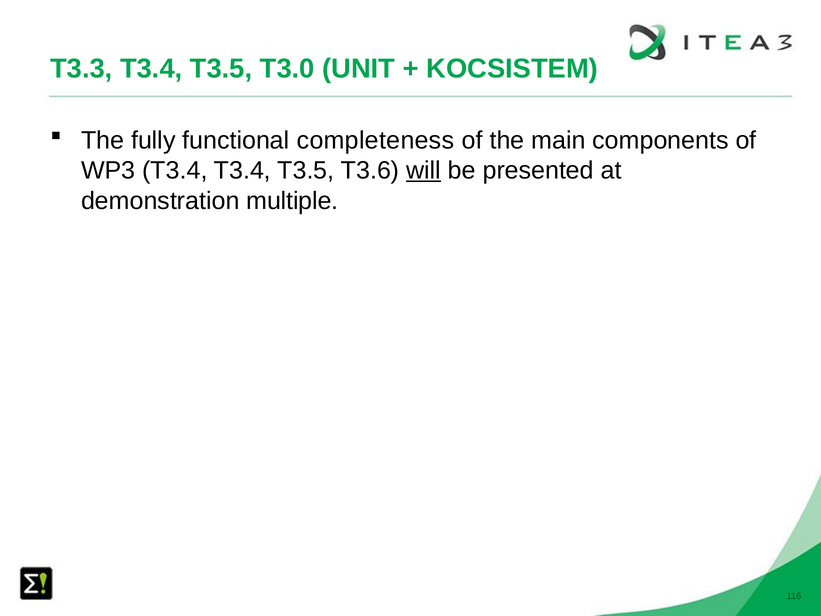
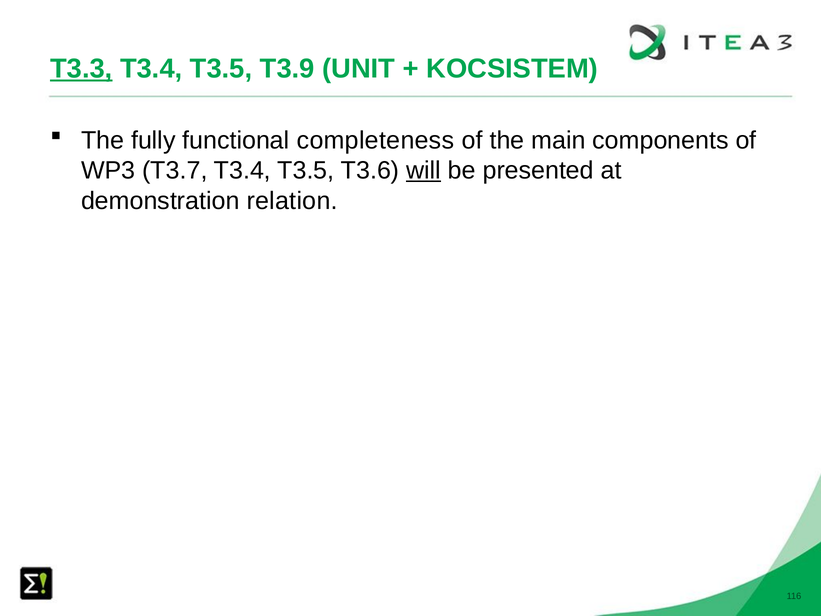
T3.3 underline: none -> present
T3.0: T3.0 -> T3.9
WP3 T3.4: T3.4 -> T3.7
multiple: multiple -> relation
